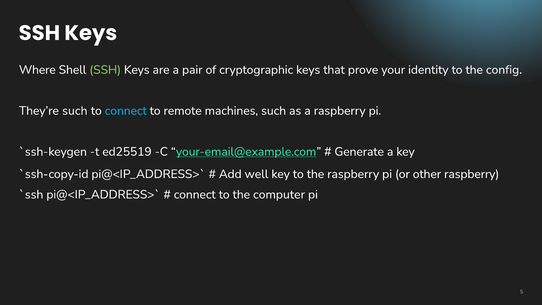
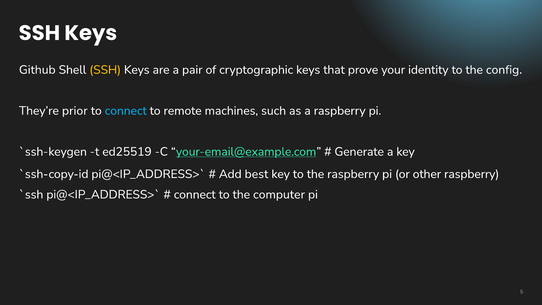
Where: Where -> Github
SSH at (105, 70) colour: light green -> yellow
They’re such: such -> prior
well: well -> best
